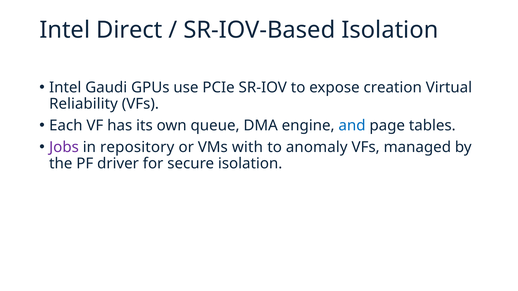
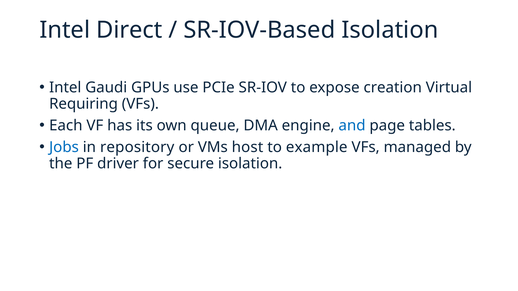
Reliability: Reliability -> Requiring
Jobs colour: purple -> blue
with: with -> host
anomaly: anomaly -> example
